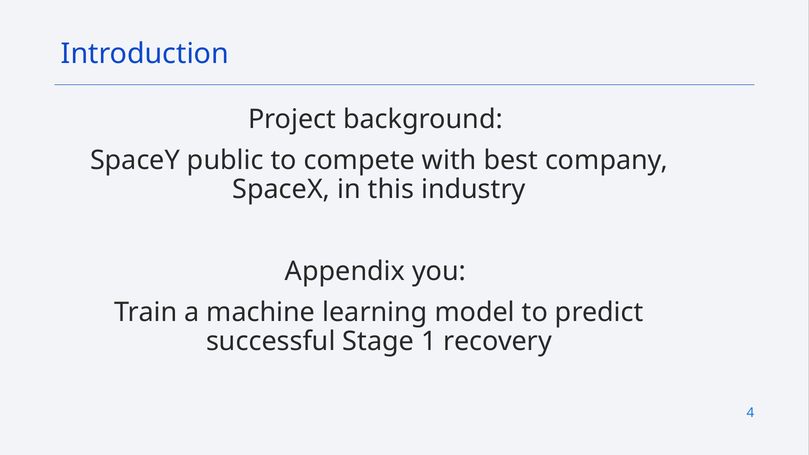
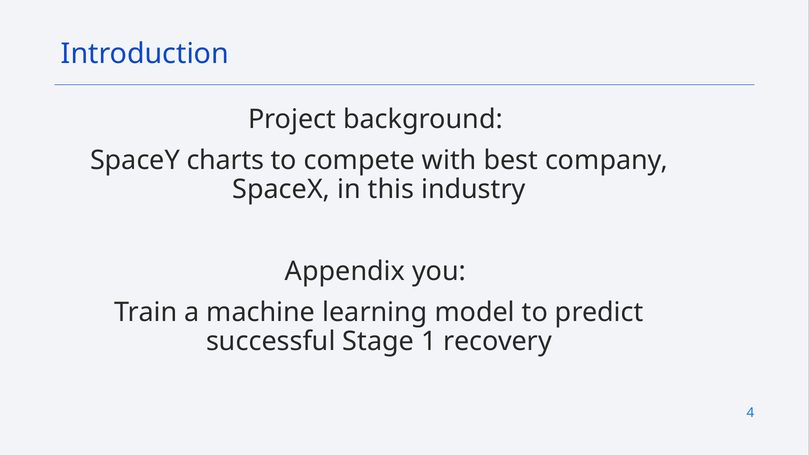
public: public -> charts
